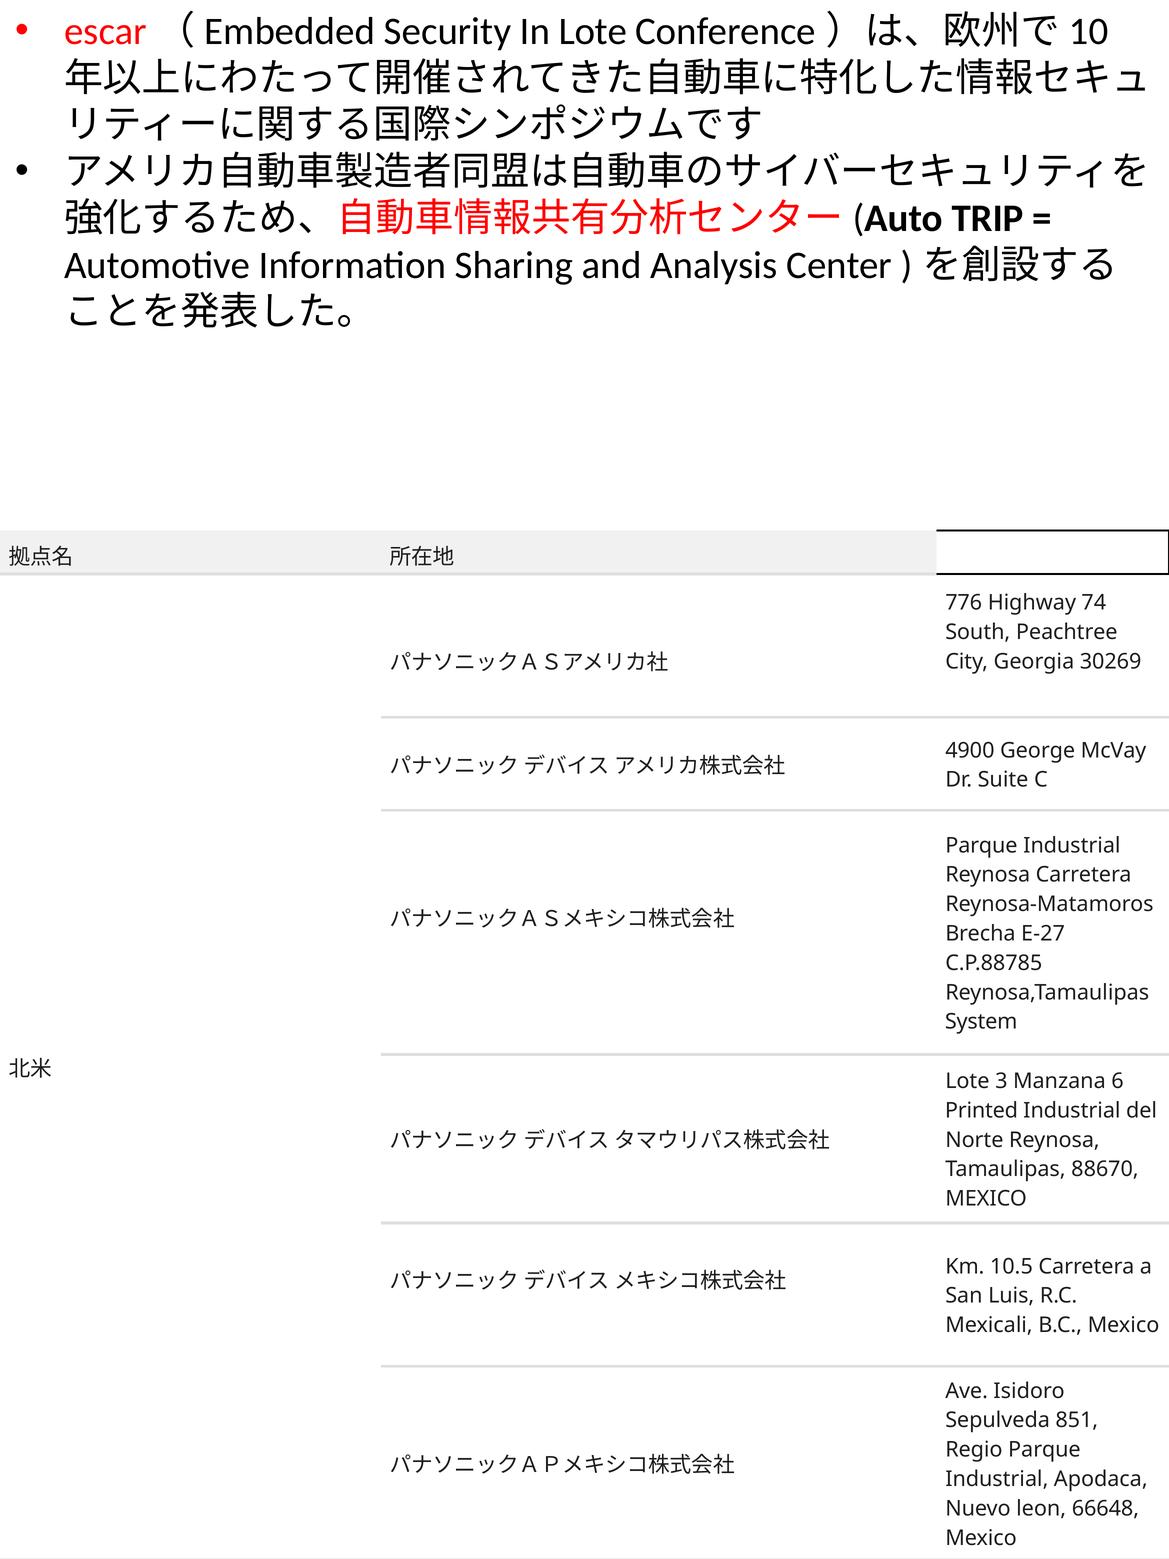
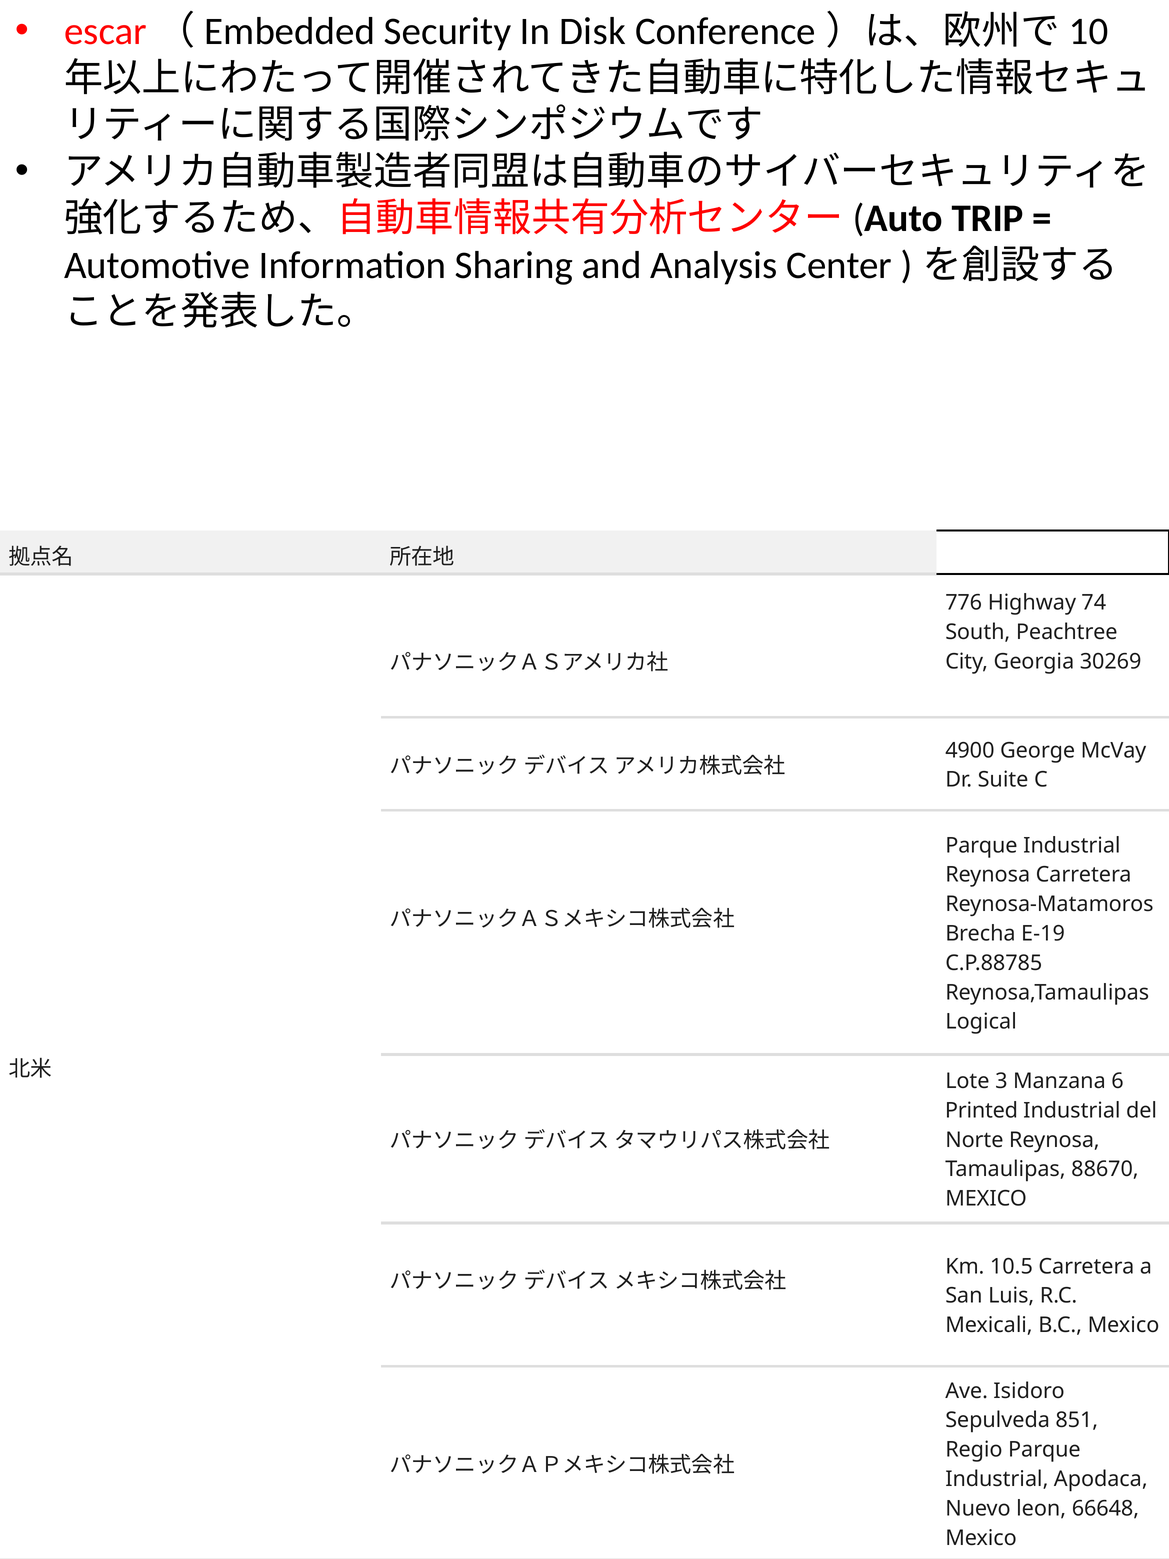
In Lote: Lote -> Disk
E-27: E-27 -> E-19
System: System -> Logical
